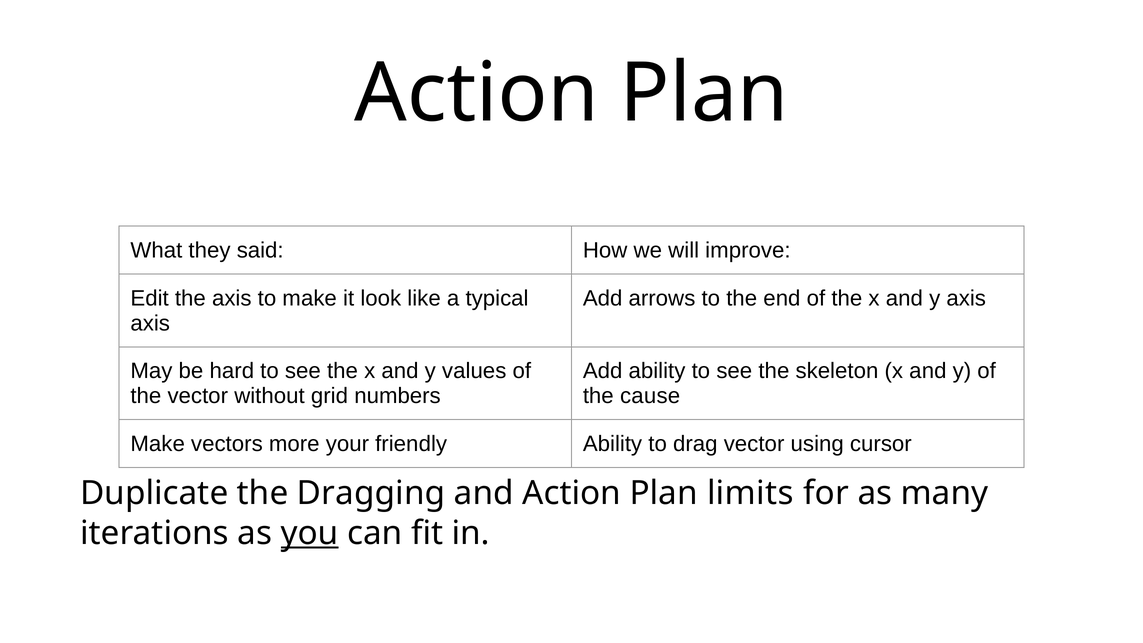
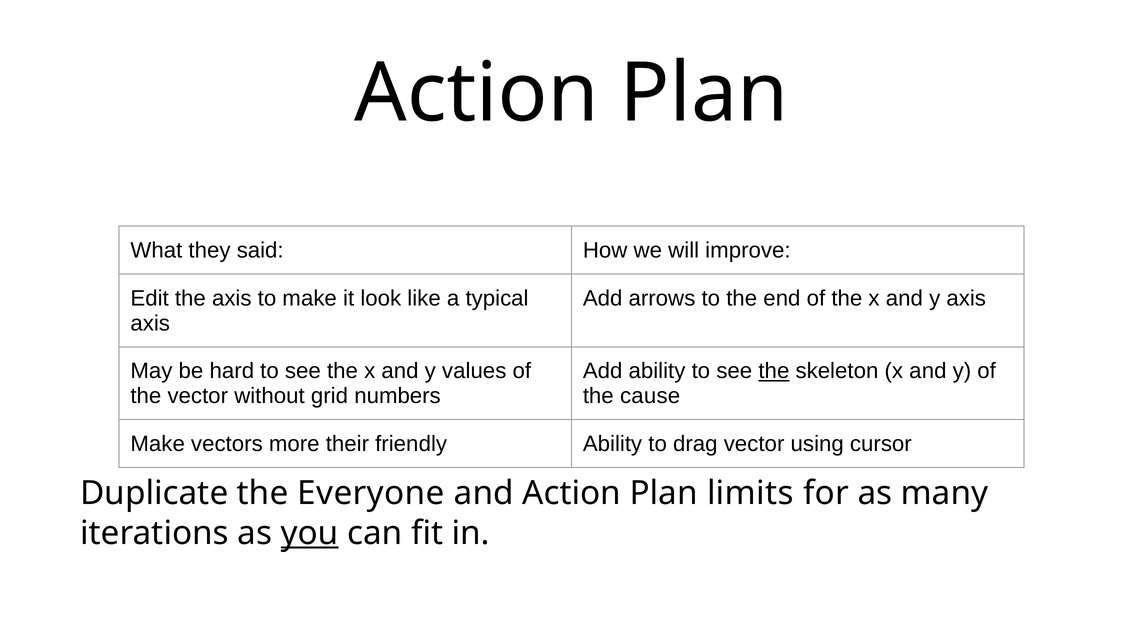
the at (774, 371) underline: none -> present
your: your -> their
Dragging: Dragging -> Everyone
